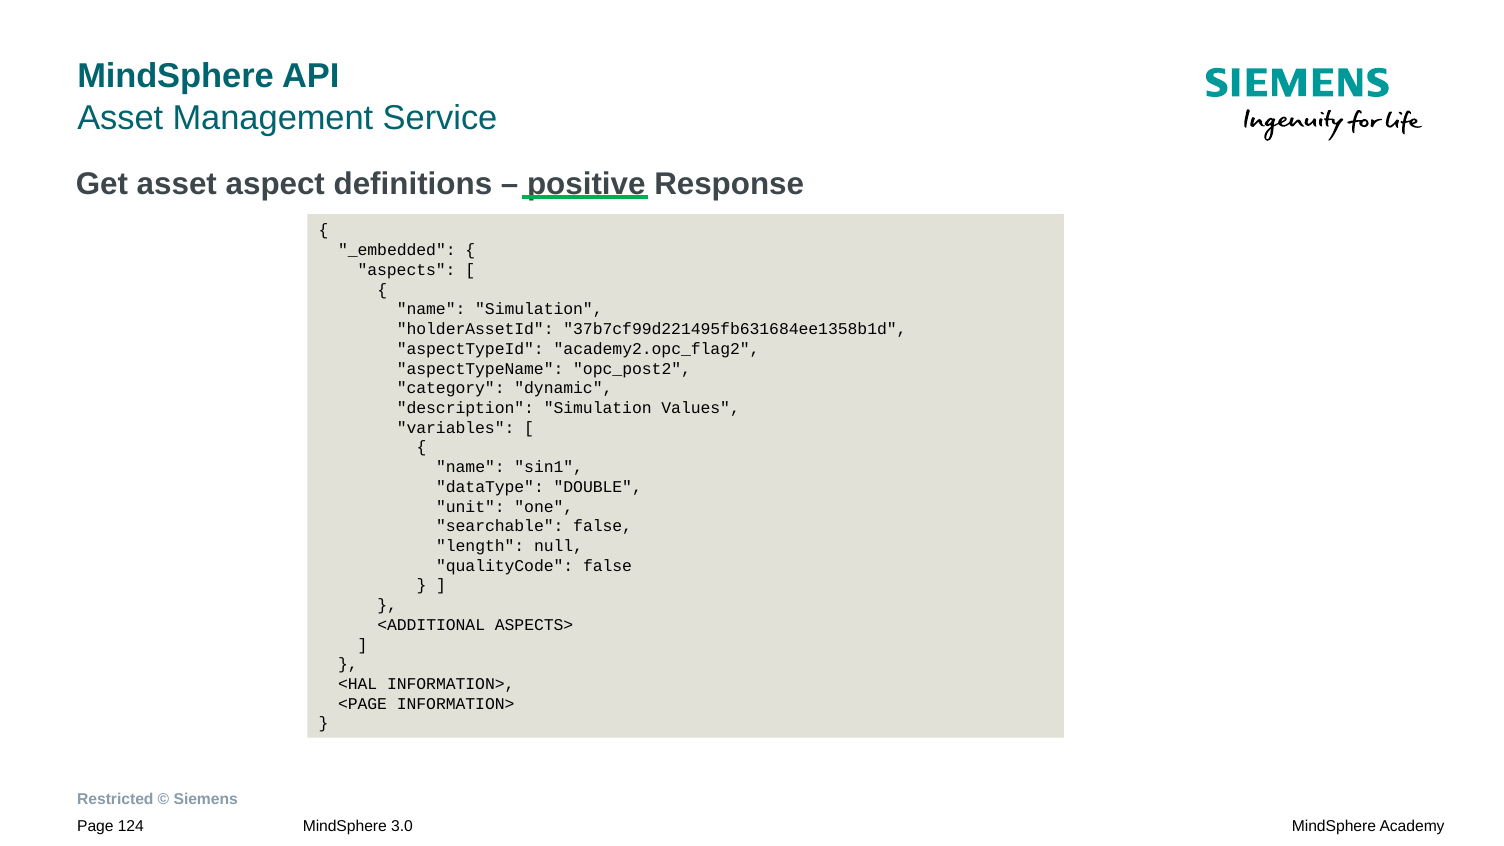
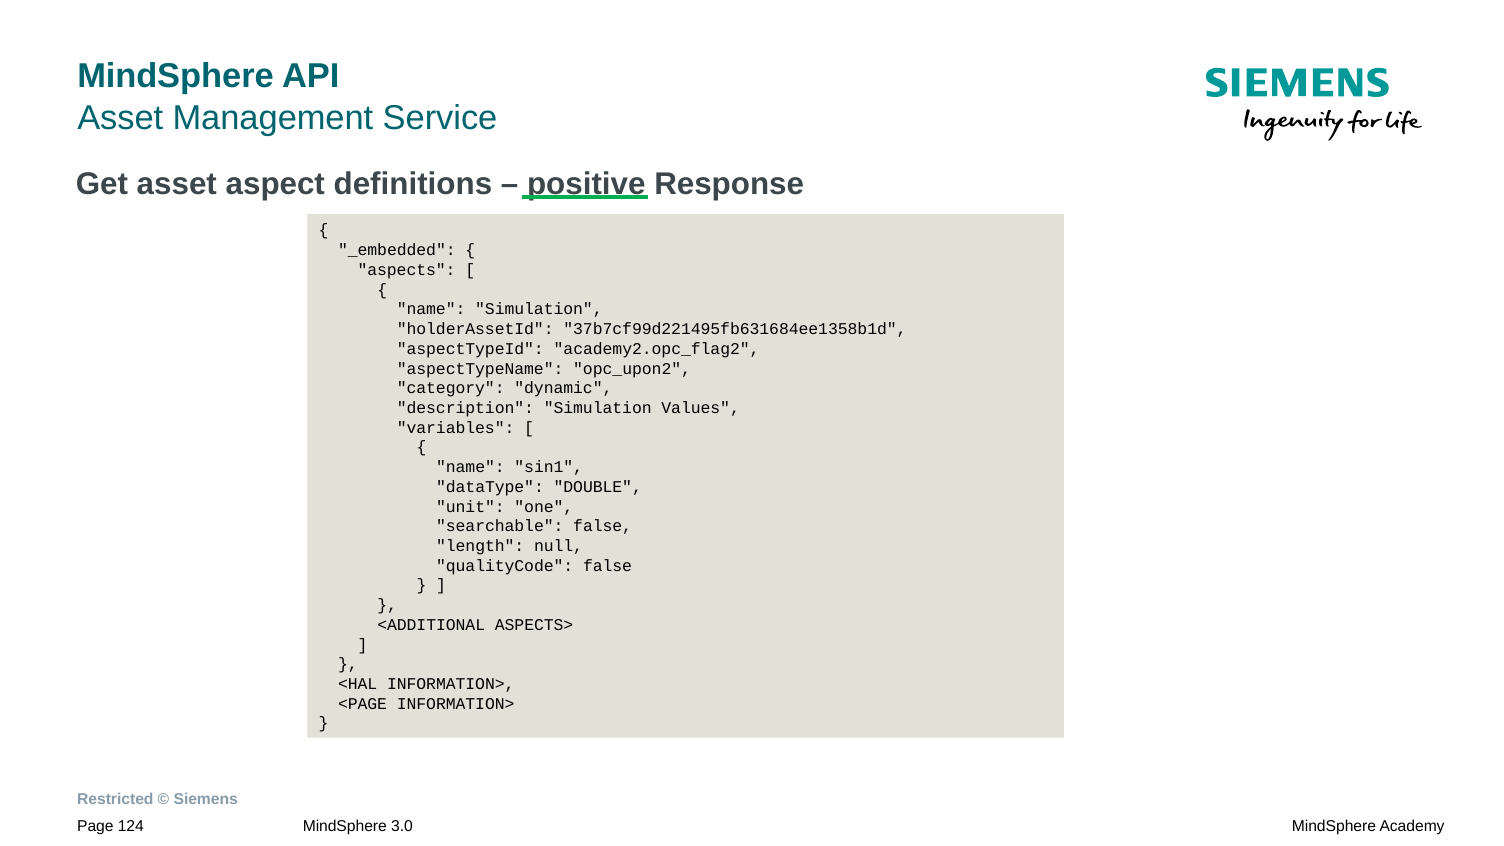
opc_post2: opc_post2 -> opc_upon2
